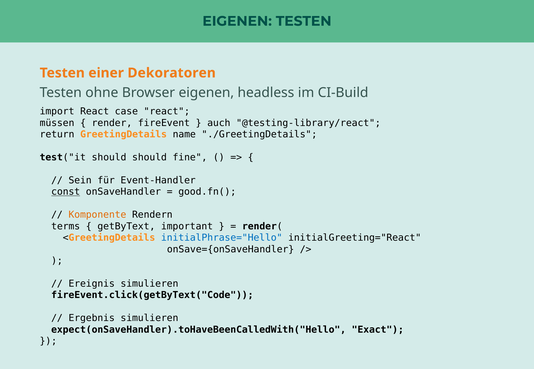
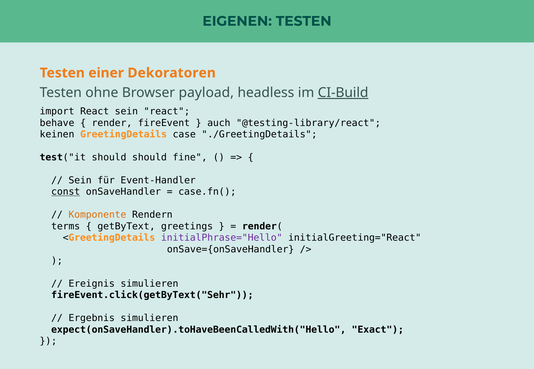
Browser eigenen: eigenen -> payload
CI-Build underline: none -> present
React case: case -> sein
müssen: müssen -> behave
return: return -> keinen
name: name -> case
good.fn(: good.fn( -> case.fn(
important: important -> greetings
initialPhrase="Hello colour: blue -> purple
fireEvent.click(getByText("Code: fireEvent.click(getByText("Code -> fireEvent.click(getByText("Sehr
